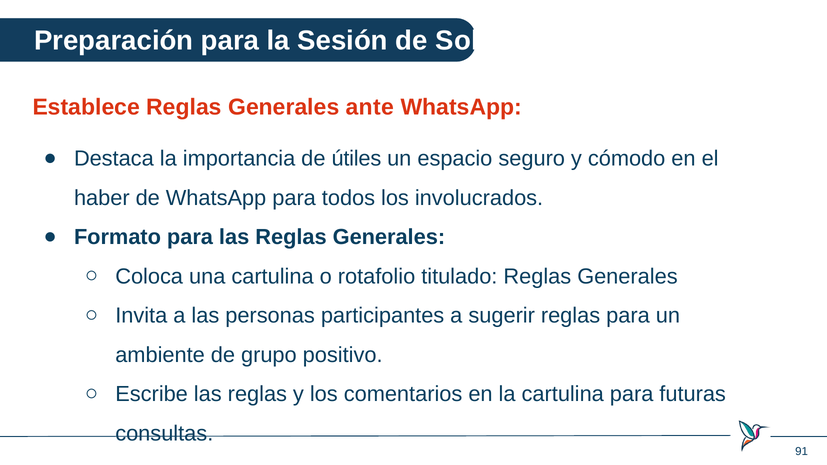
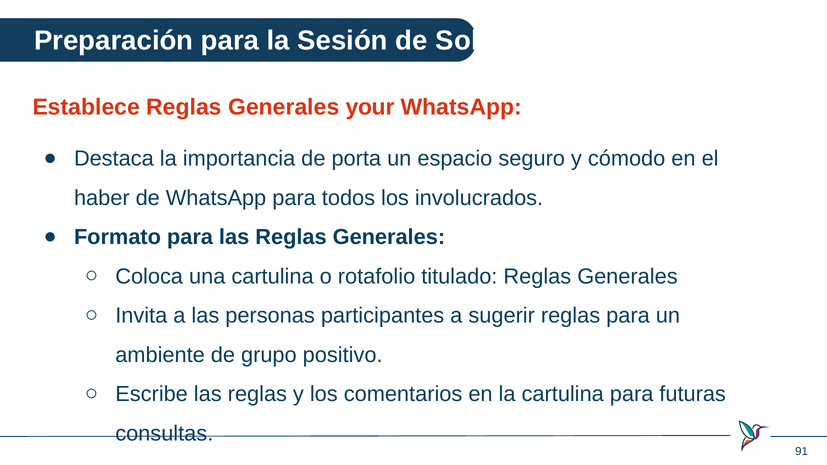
ante: ante -> your
útiles: útiles -> porta
